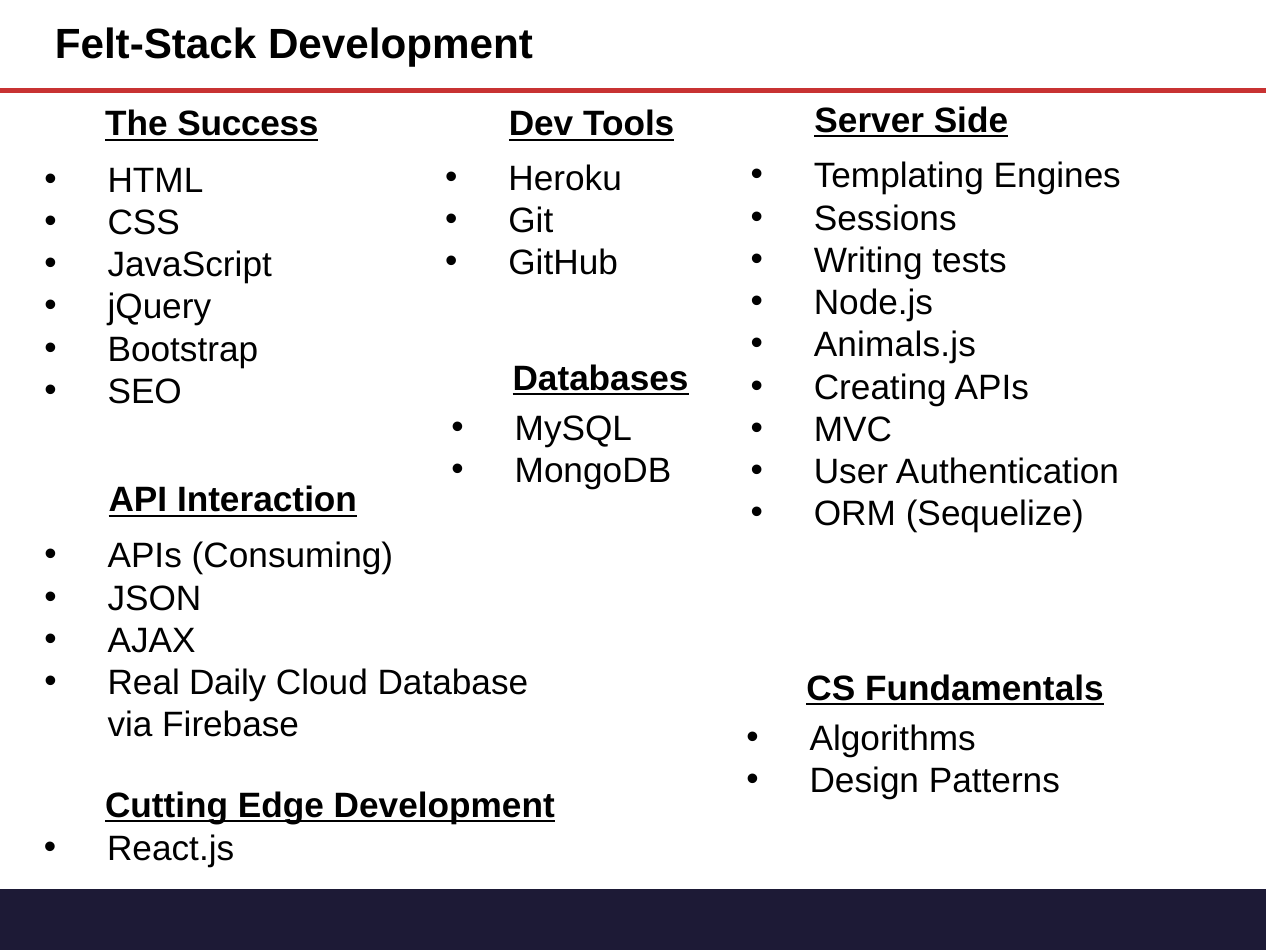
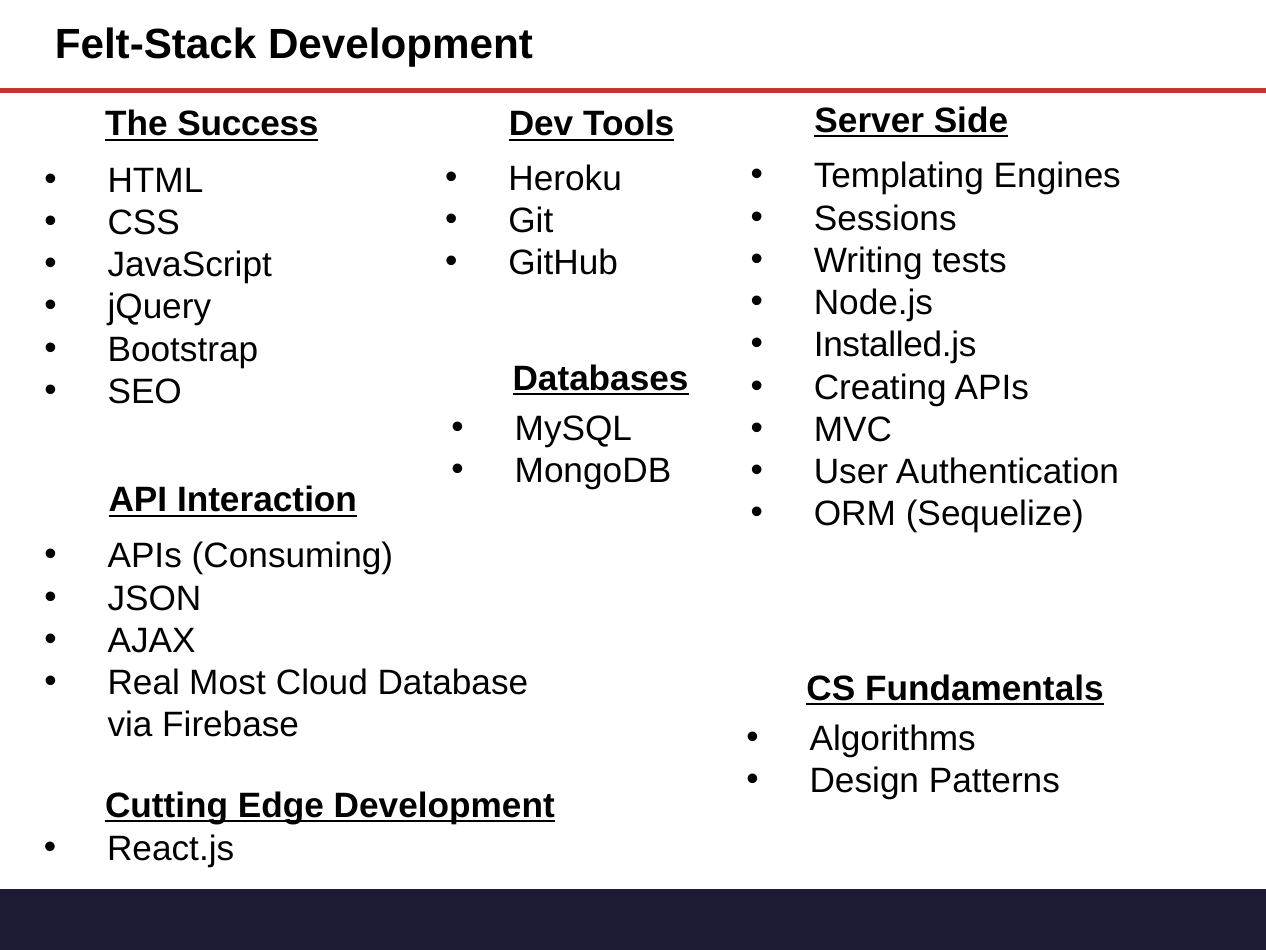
Animals.js: Animals.js -> Installed.js
Daily: Daily -> Most
